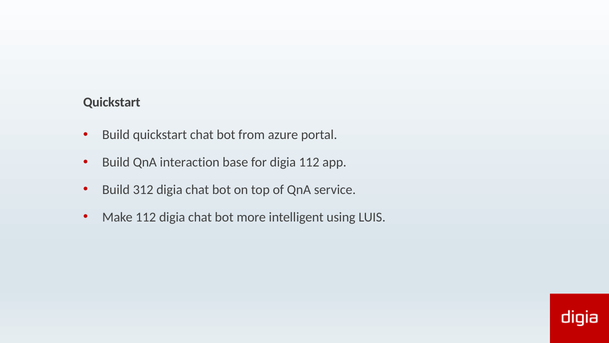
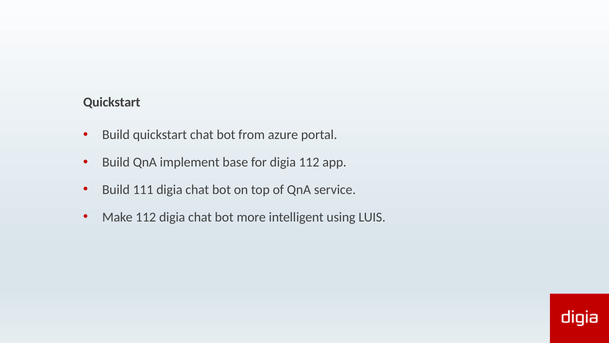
interaction: interaction -> implement
312: 312 -> 111
